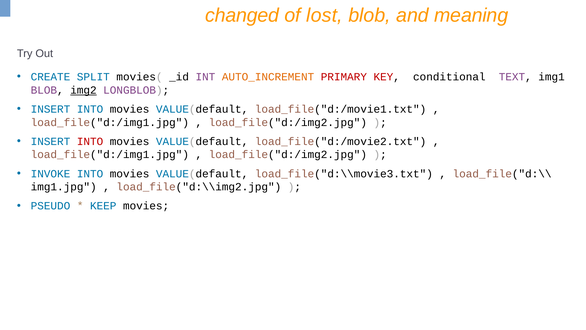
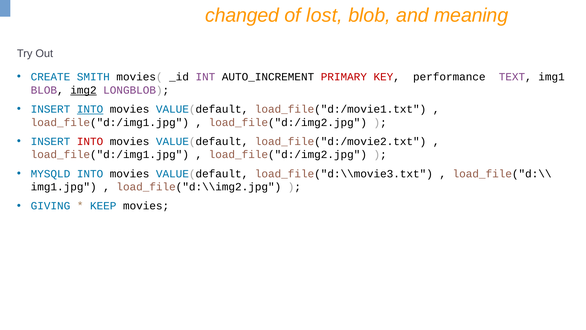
SPLIT: SPLIT -> SMITH
AUTO_INCREMENT colour: orange -> black
conditional: conditional -> performance
INTO at (90, 109) underline: none -> present
INVOKE: INVOKE -> MYSQLD
PSEUDO: PSEUDO -> GIVING
